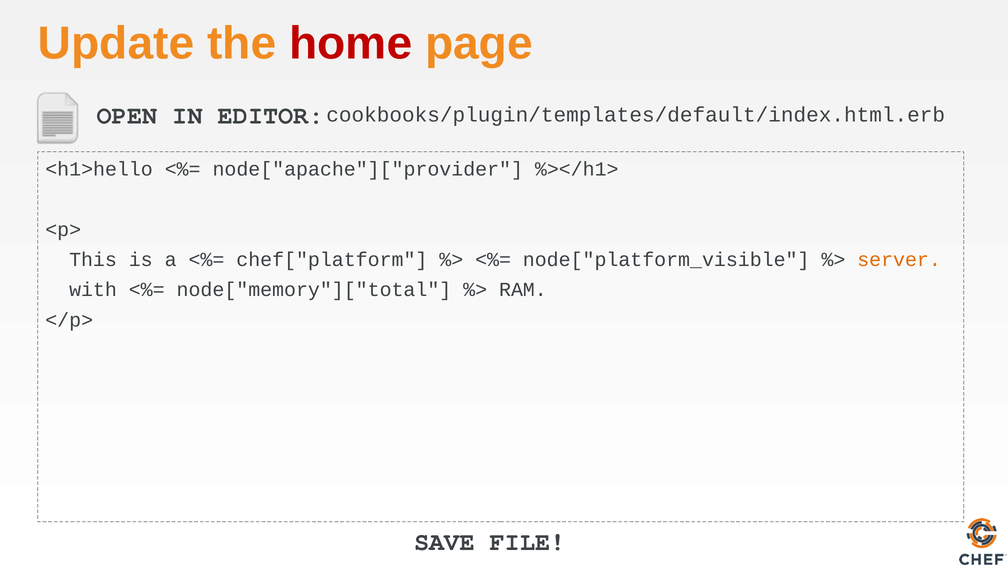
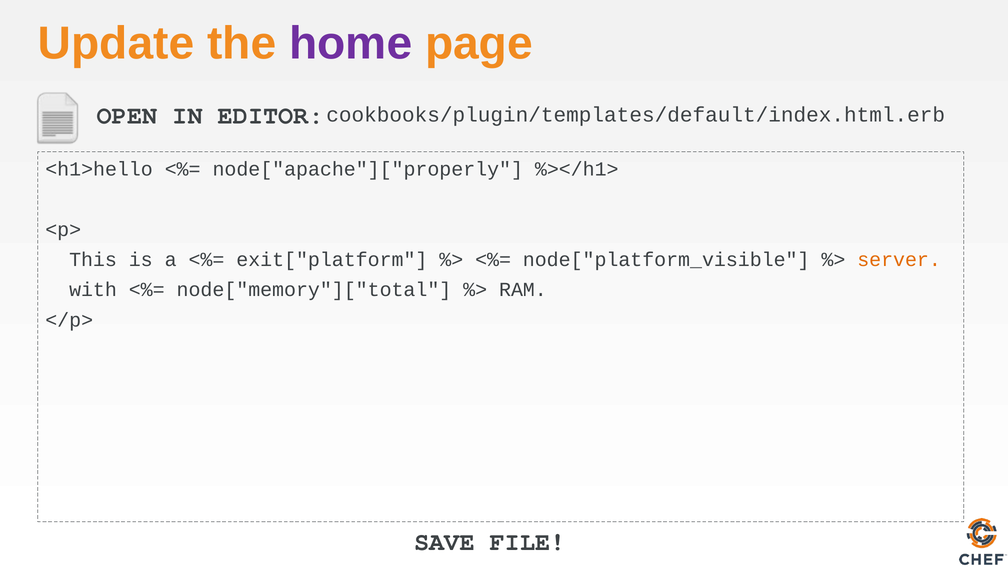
home colour: red -> purple
node["apache"]["provider: node["apache"]["provider -> node["apache"]["properly
chef["platform: chef["platform -> exit["platform
